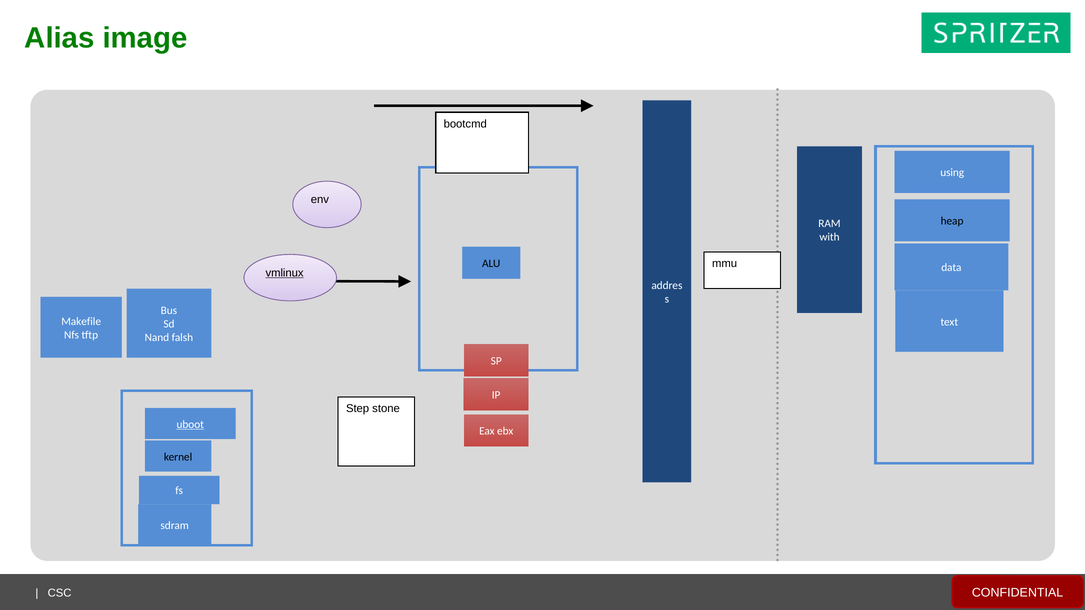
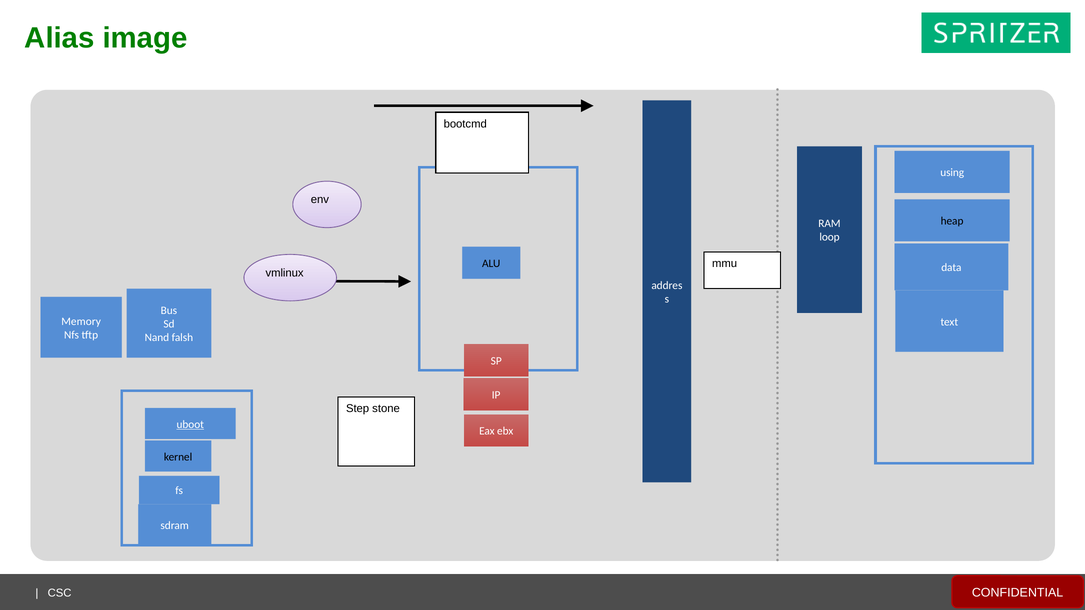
with: with -> loop
vmlinux underline: present -> none
Makefile: Makefile -> Memory
